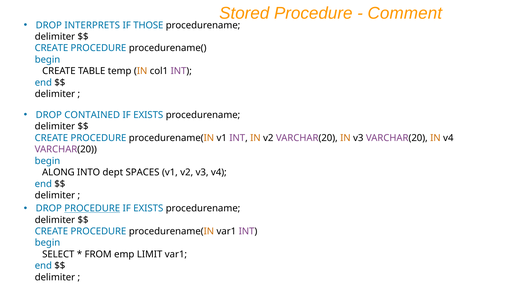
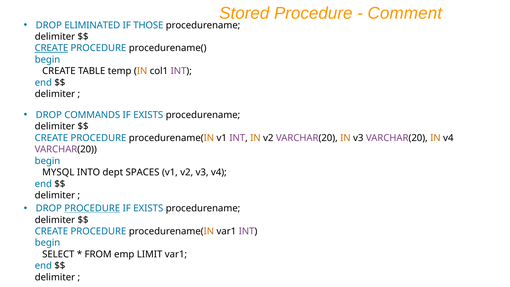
INTERPRETS: INTERPRETS -> ELIMINATED
CREATE at (51, 48) underline: none -> present
CONTAINED: CONTAINED -> COMMANDS
ALONG: ALONG -> MYSQL
